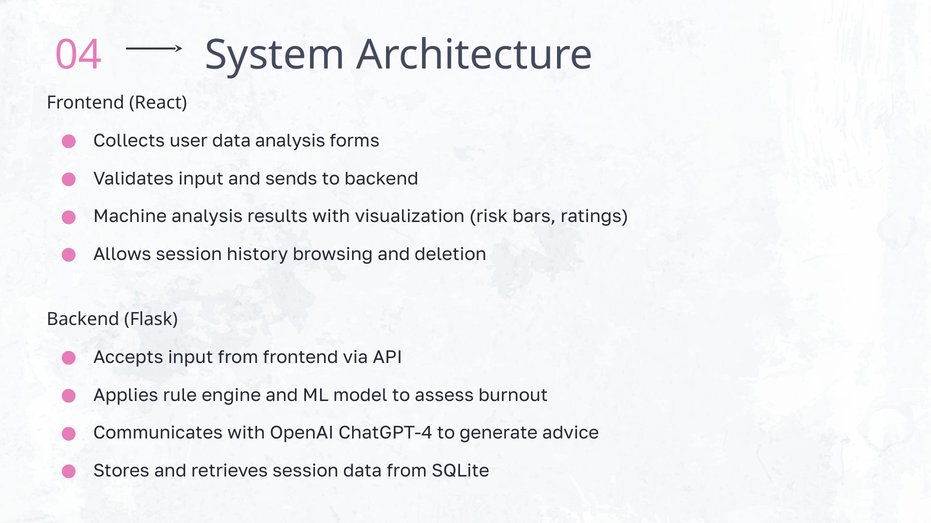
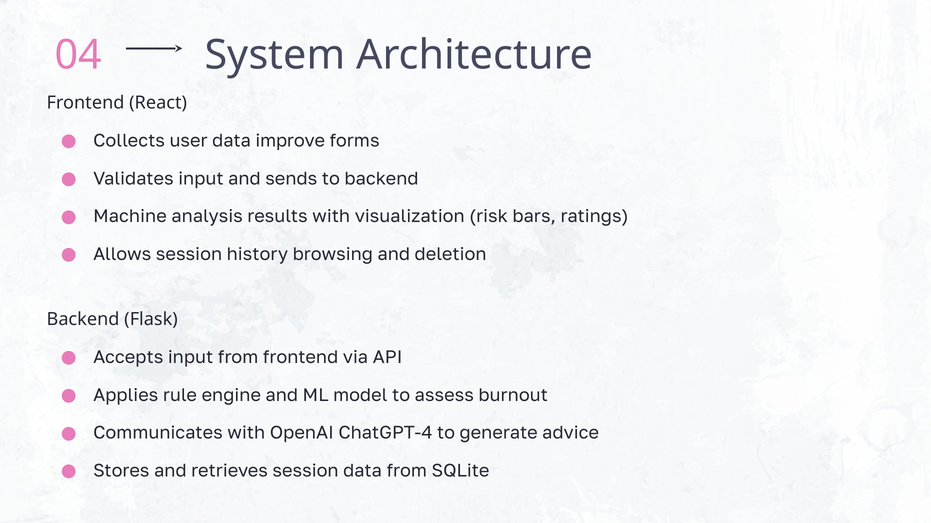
data analysis: analysis -> improve
